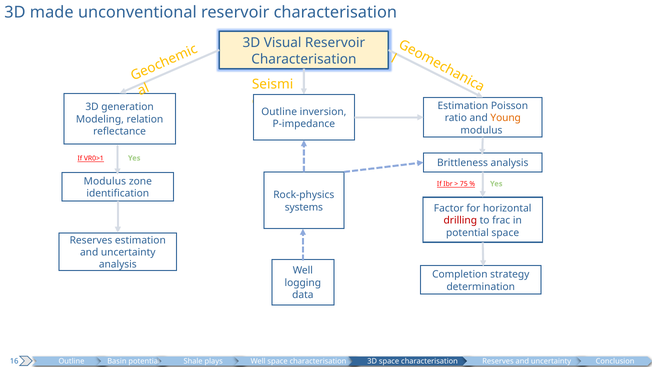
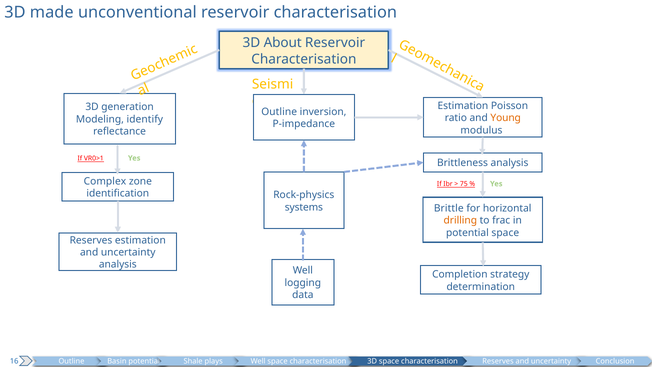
Visual: Visual -> About
relation: relation -> identify
Modulus at (105, 181): Modulus -> Complex
Factor: Factor -> Brittle
drilling colour: red -> orange
